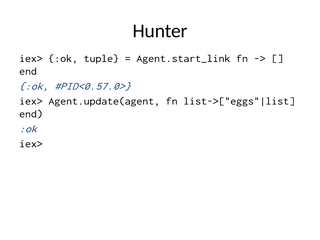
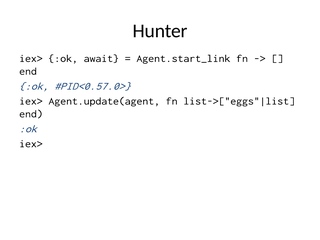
tuple: tuple -> await
